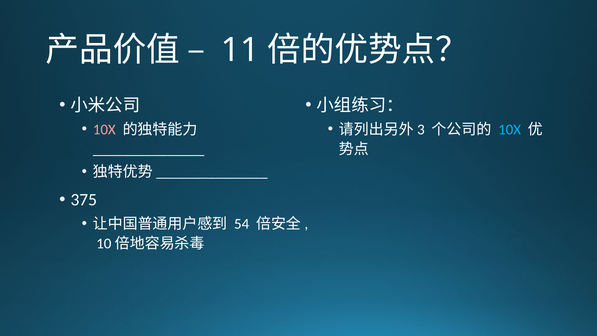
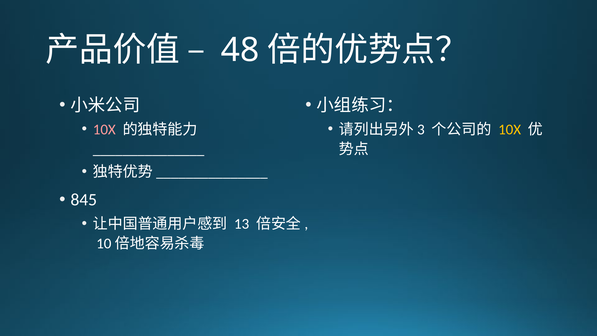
11: 11 -> 48
10X at (510, 129) colour: light blue -> yellow
375: 375 -> 845
54: 54 -> 13
